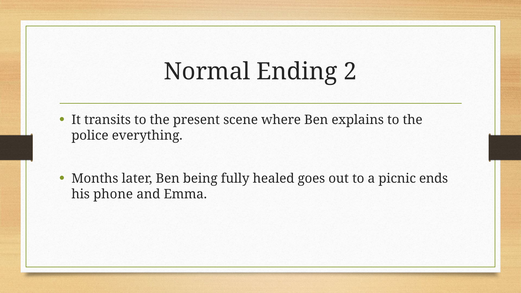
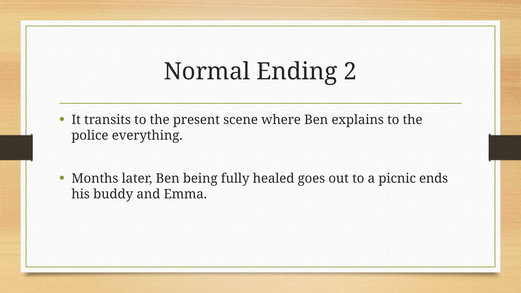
phone: phone -> buddy
